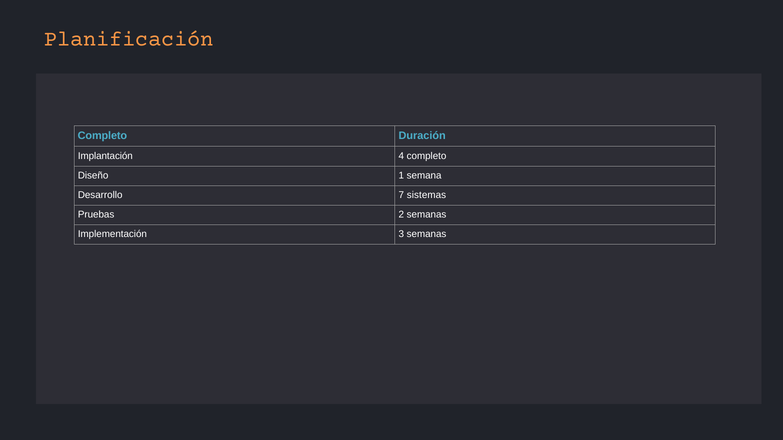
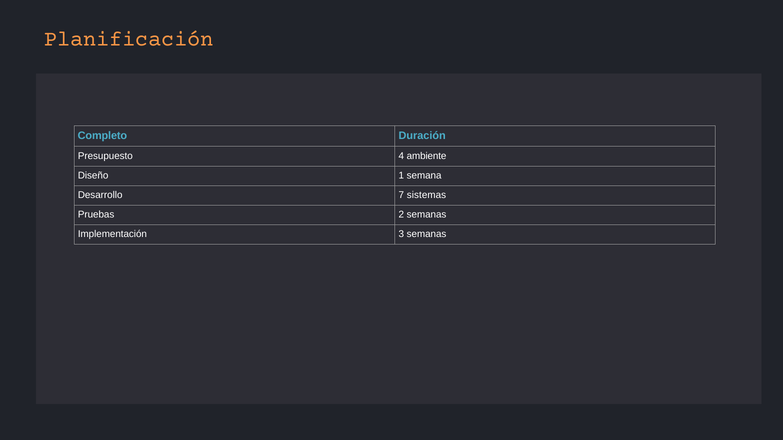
Implantación: Implantación -> Presupuesto
4 completo: completo -> ambiente
